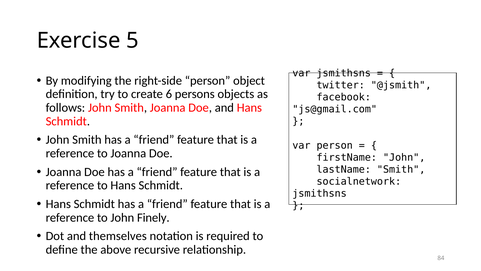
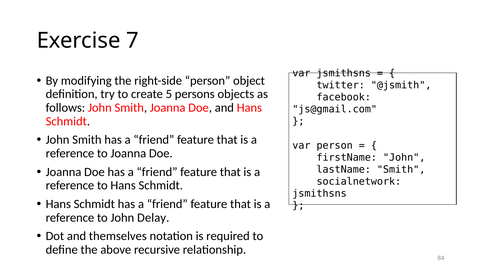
5: 5 -> 7
6: 6 -> 5
Finely: Finely -> Delay
